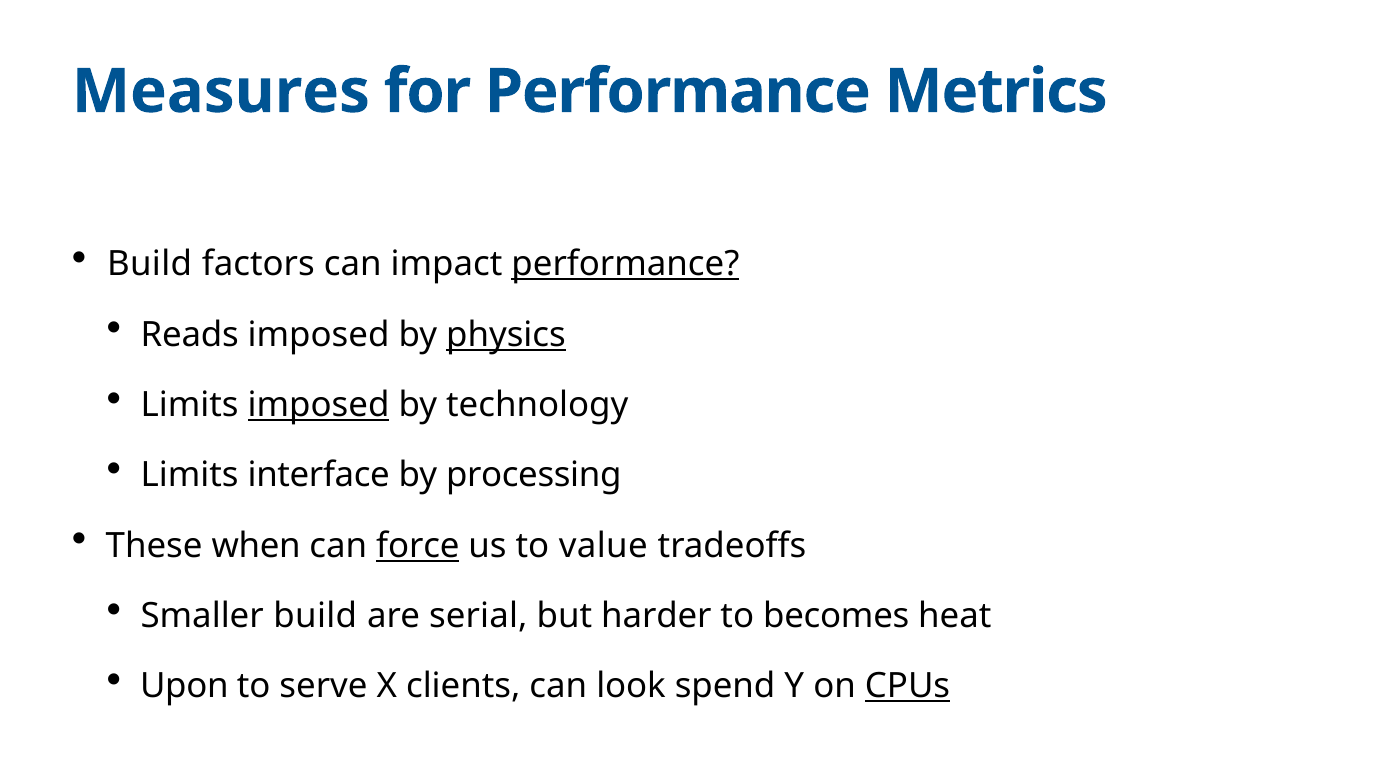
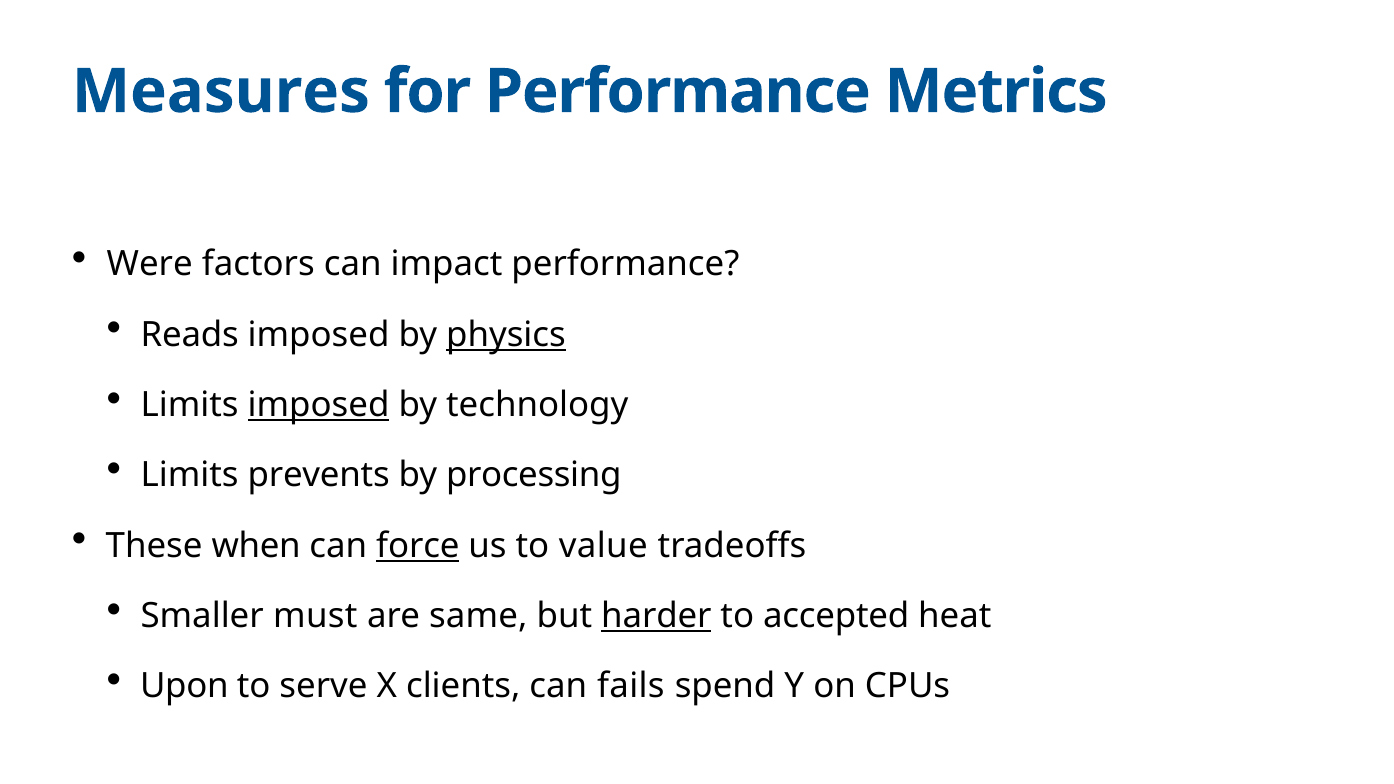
Build at (150, 264): Build -> Were
performance at (625, 264) underline: present -> none
interface: interface -> prevents
Smaller build: build -> must
serial: serial -> same
harder underline: none -> present
becomes: becomes -> accepted
look: look -> fails
CPUs underline: present -> none
